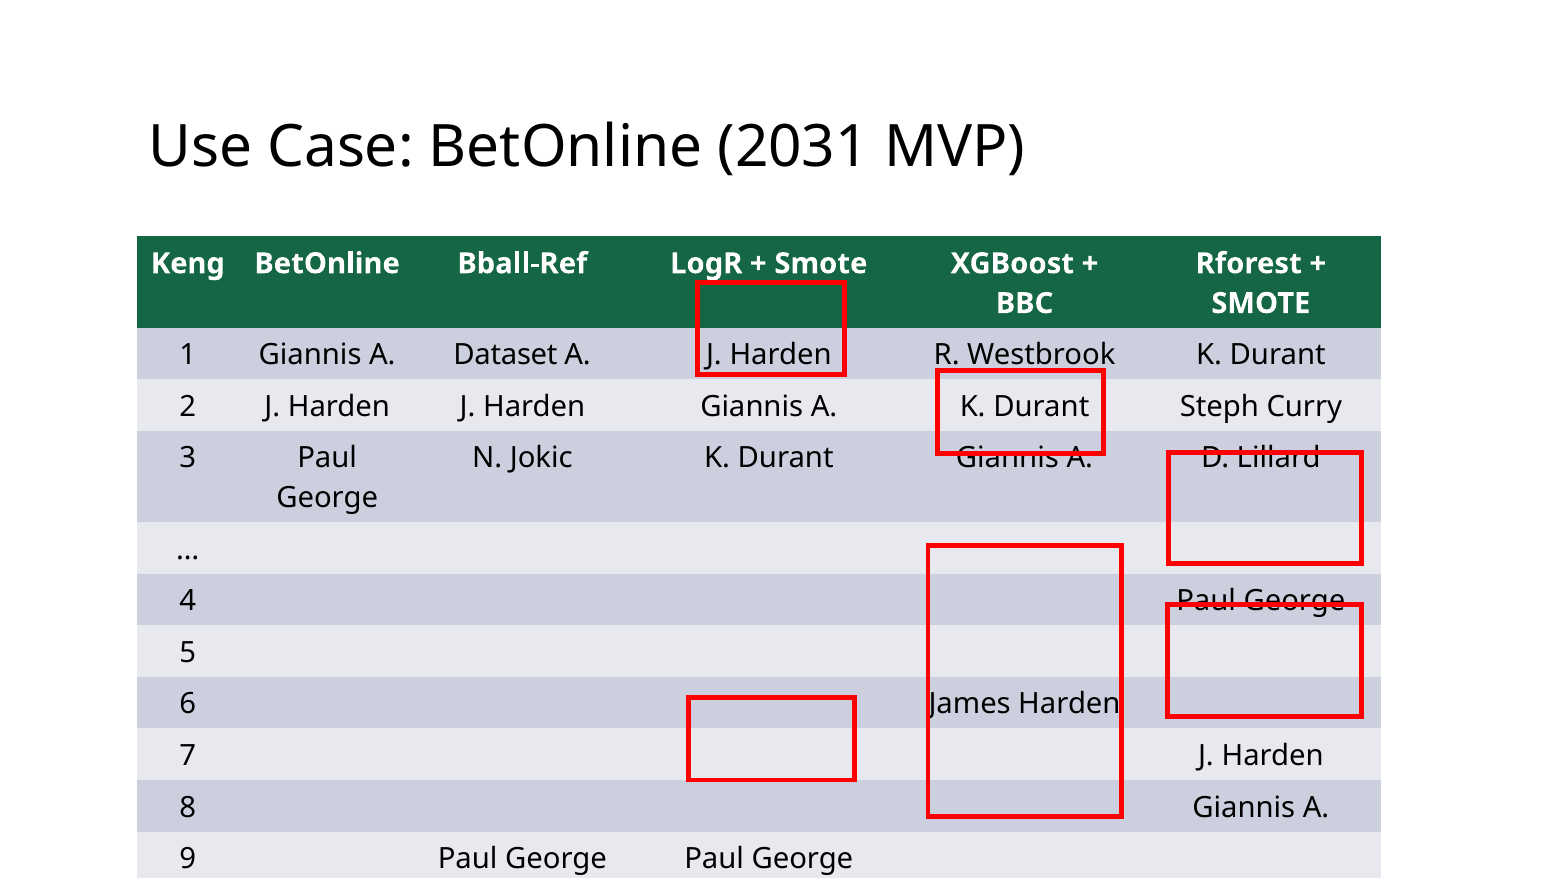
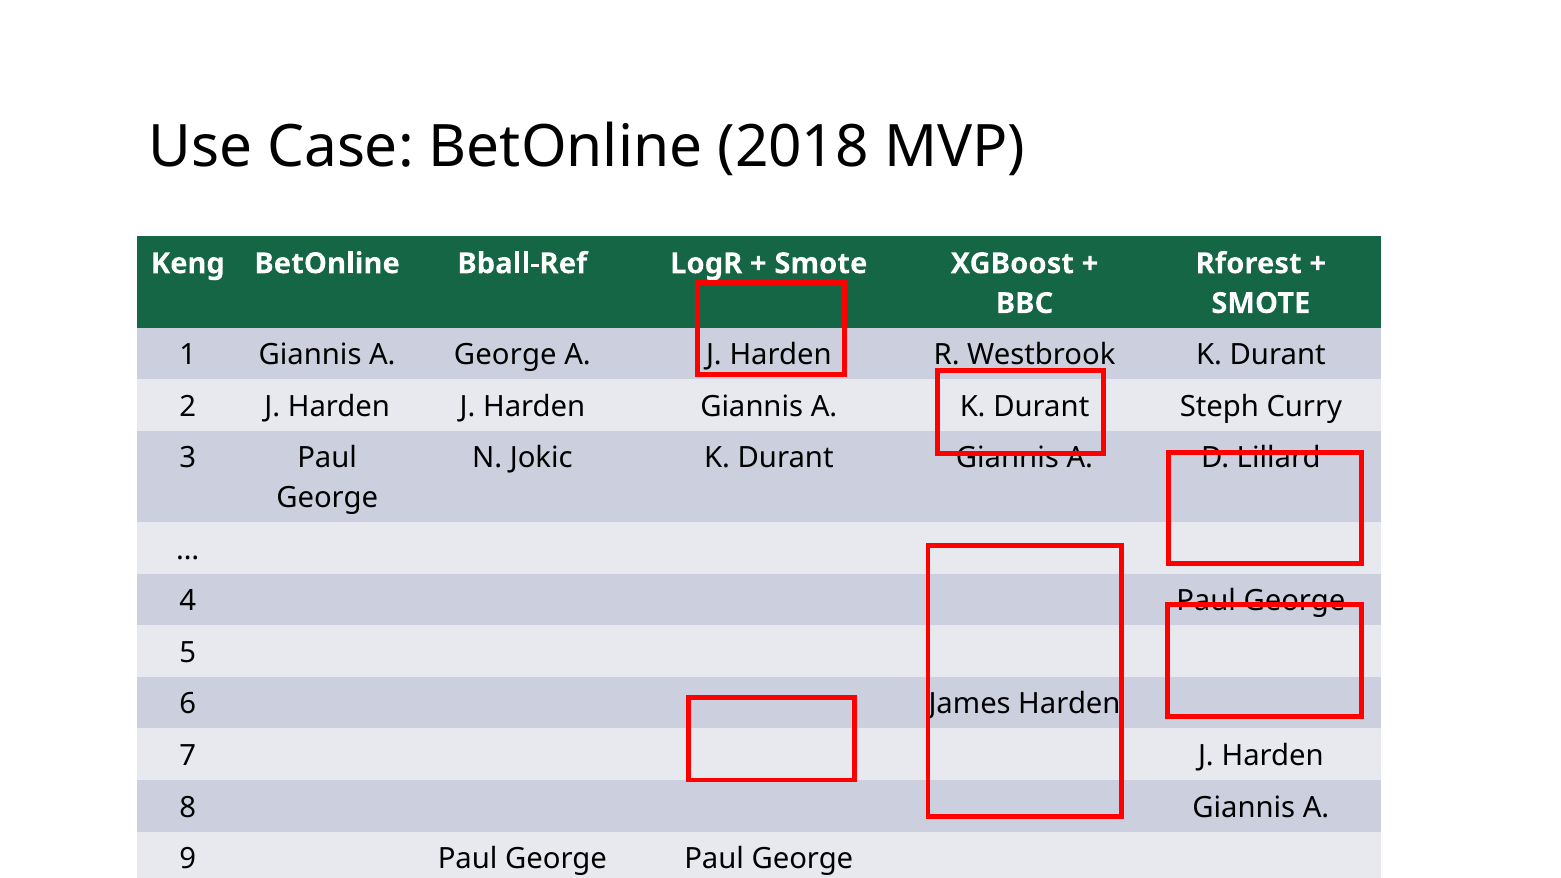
2031: 2031 -> 2018
A Dataset: Dataset -> George
